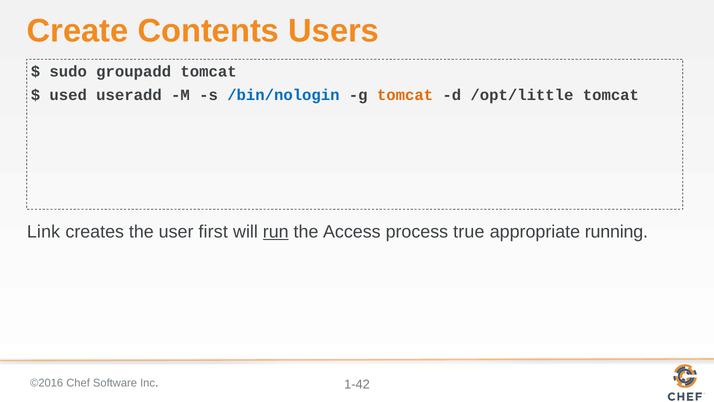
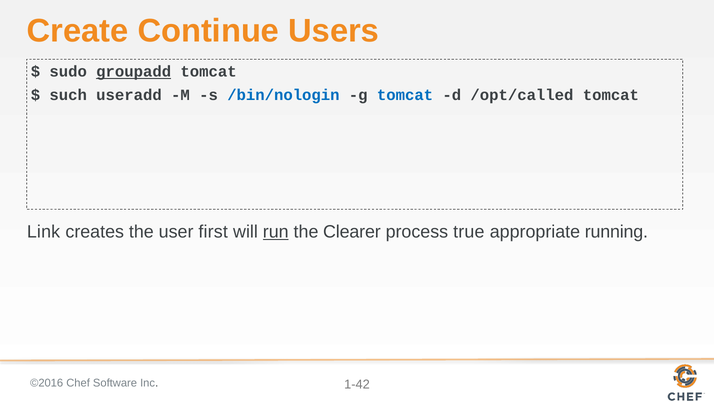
Contents: Contents -> Continue
groupadd underline: none -> present
used: used -> such
tomcat at (405, 95) colour: orange -> blue
/opt/little: /opt/little -> /opt/called
Access: Access -> Clearer
